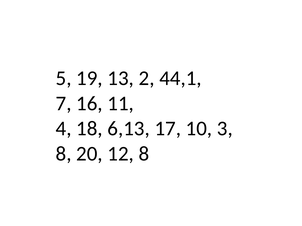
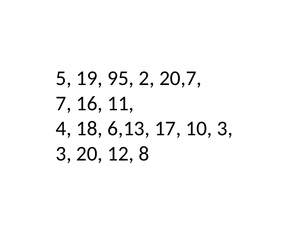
13: 13 -> 95
44,1: 44,1 -> 20,7
8 at (64, 154): 8 -> 3
